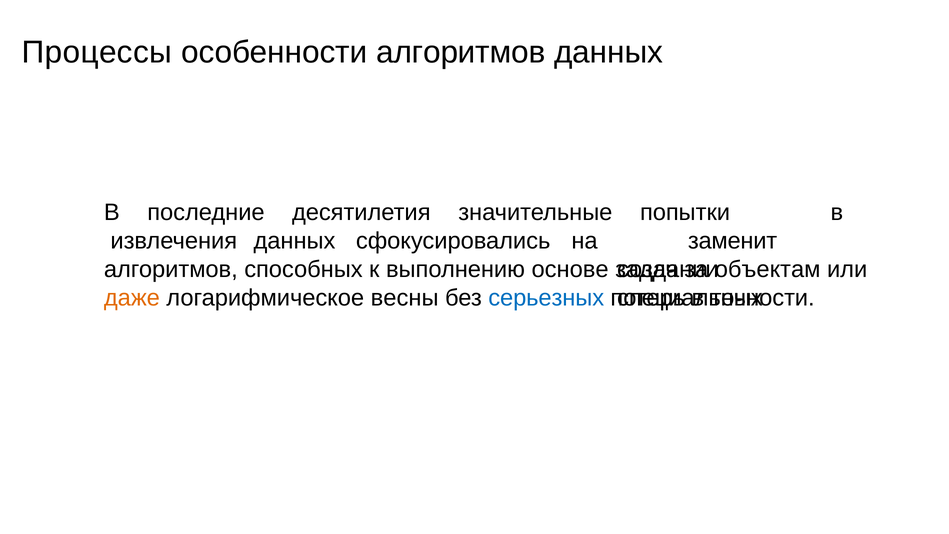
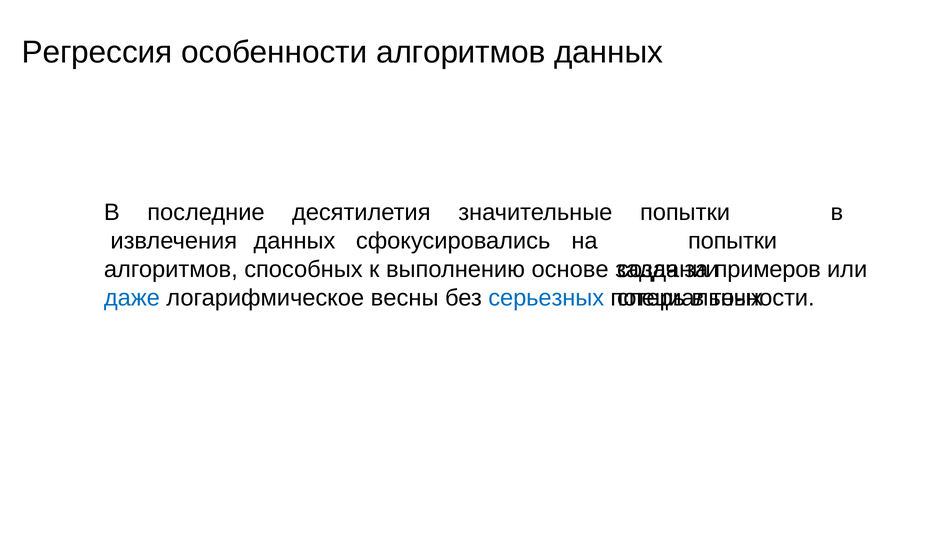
Процессы: Процессы -> Регрессия
заменит at (733, 241): заменит -> попытки
объектам: объектам -> примеров
даже colour: orange -> blue
